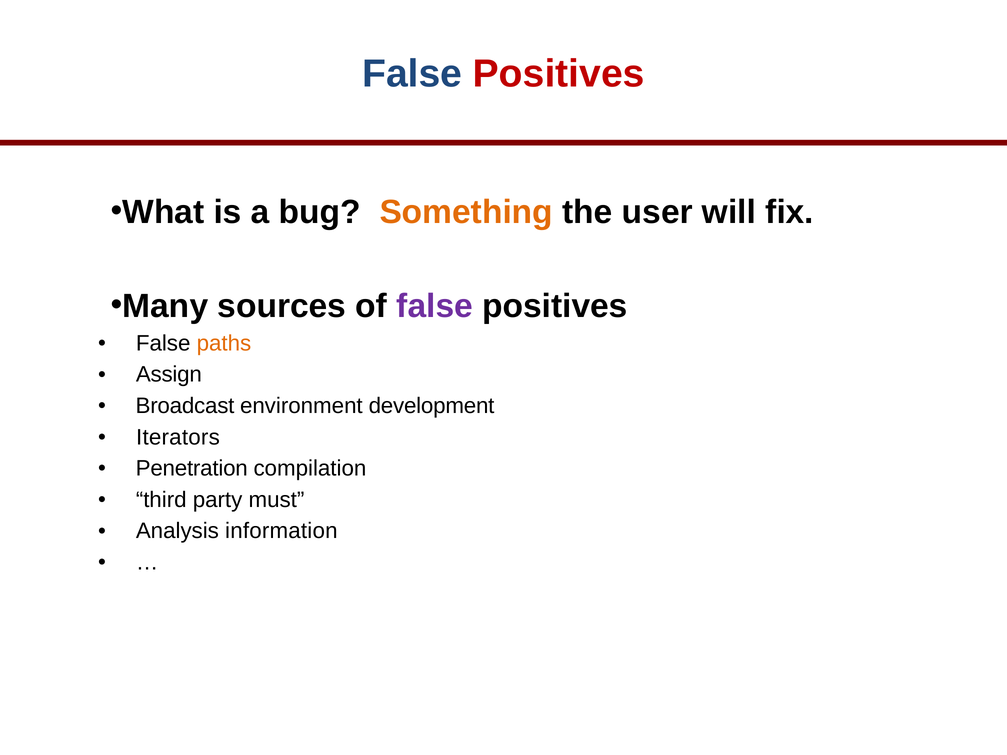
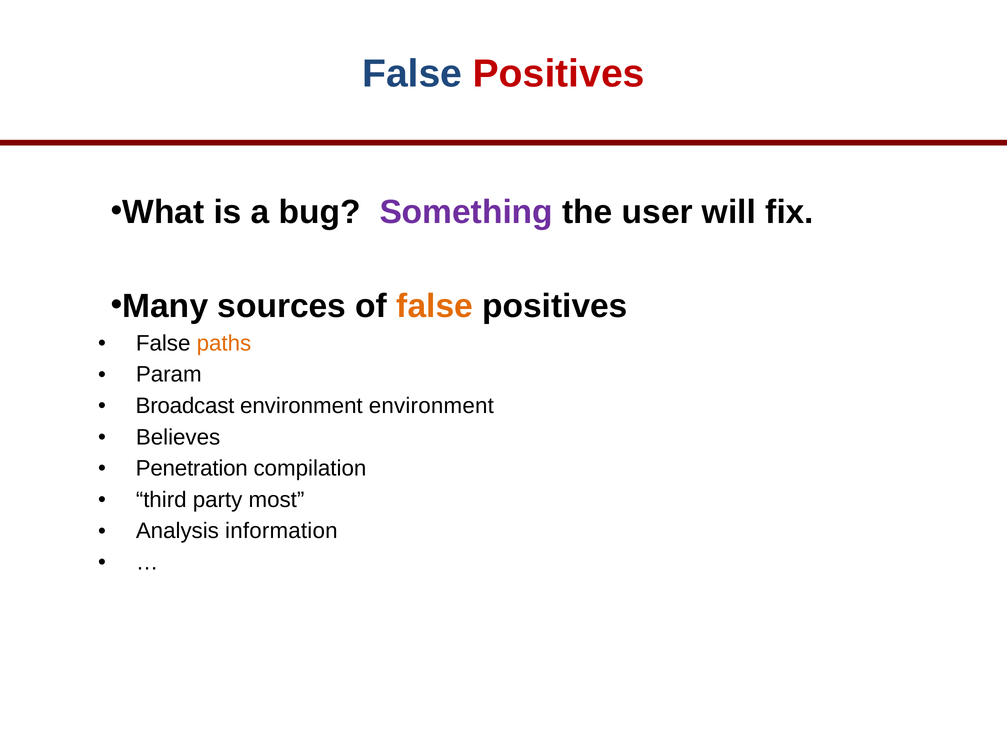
Something colour: orange -> purple
false at (435, 306) colour: purple -> orange
Assign: Assign -> Param
environment development: development -> environment
Iterators: Iterators -> Believes
must: must -> most
